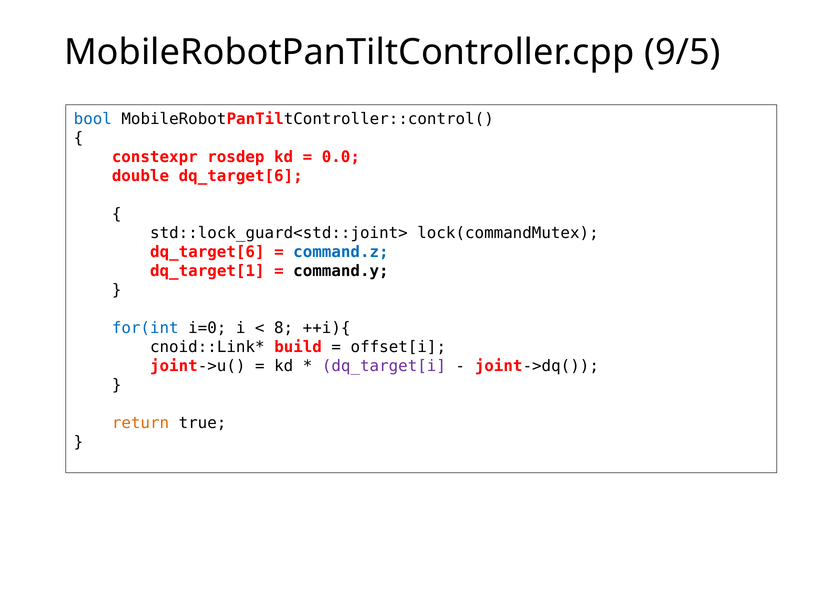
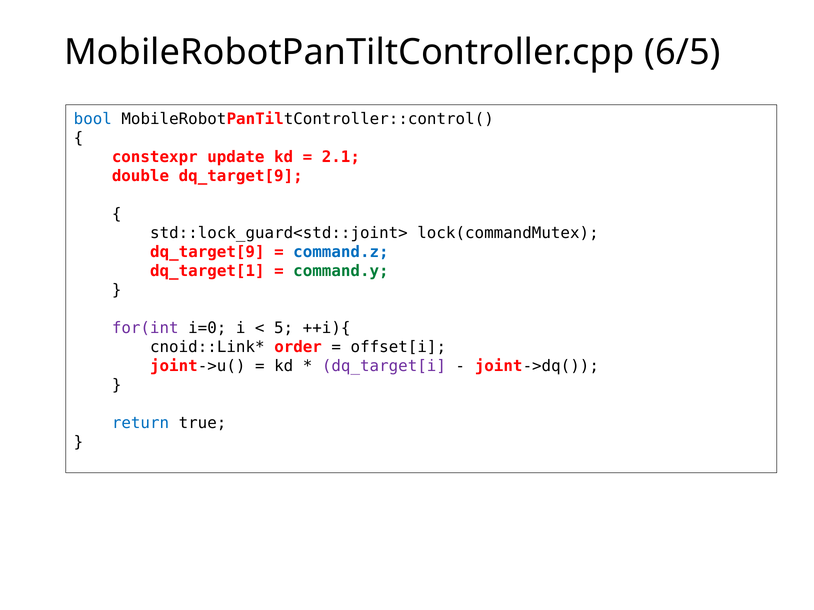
9/5: 9/5 -> 6/5
rosdep: rosdep -> update
0.0: 0.0 -> 2.1
double dq_target[6: dq_target[6 -> dq_target[9
dq_target[6 at (207, 252): dq_target[6 -> dq_target[9
command.y colour: black -> green
for(int colour: blue -> purple
8: 8 -> 5
build: build -> order
return colour: orange -> blue
